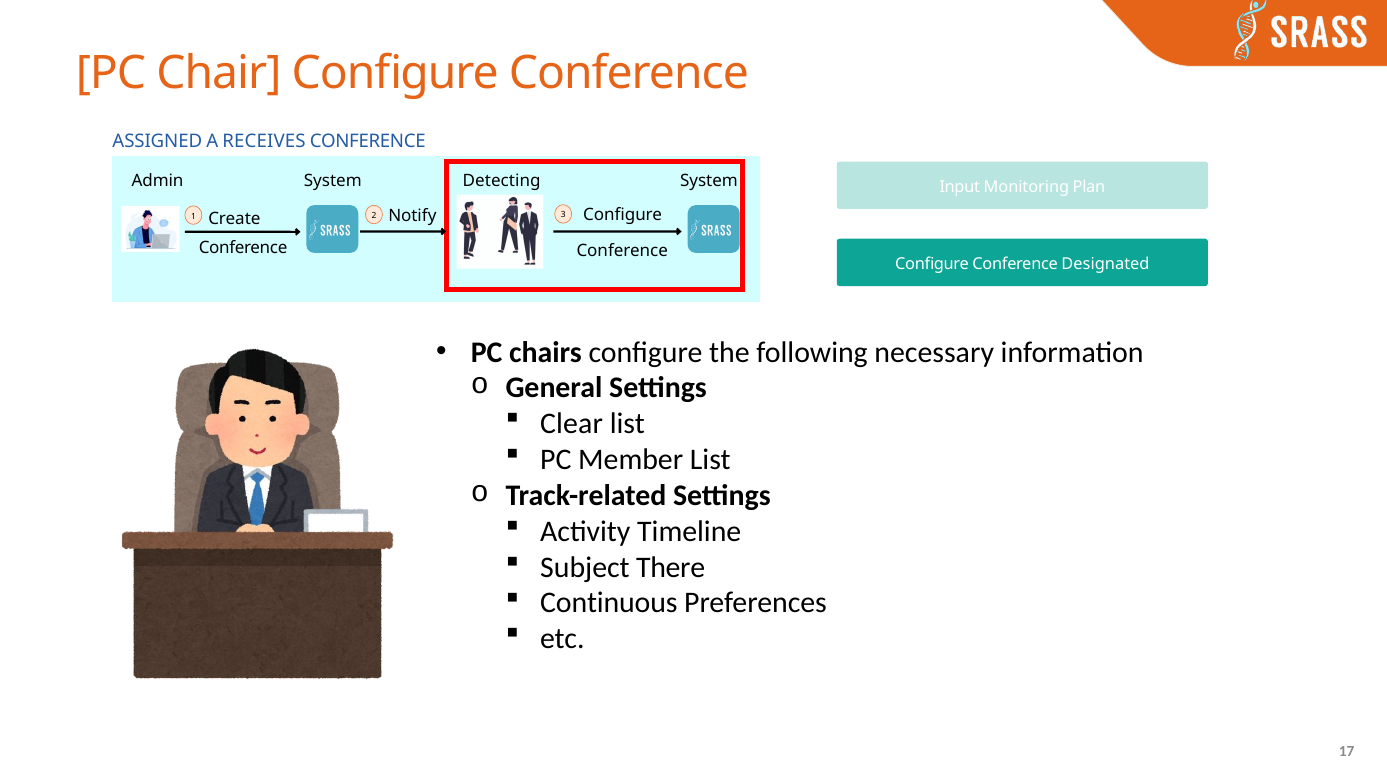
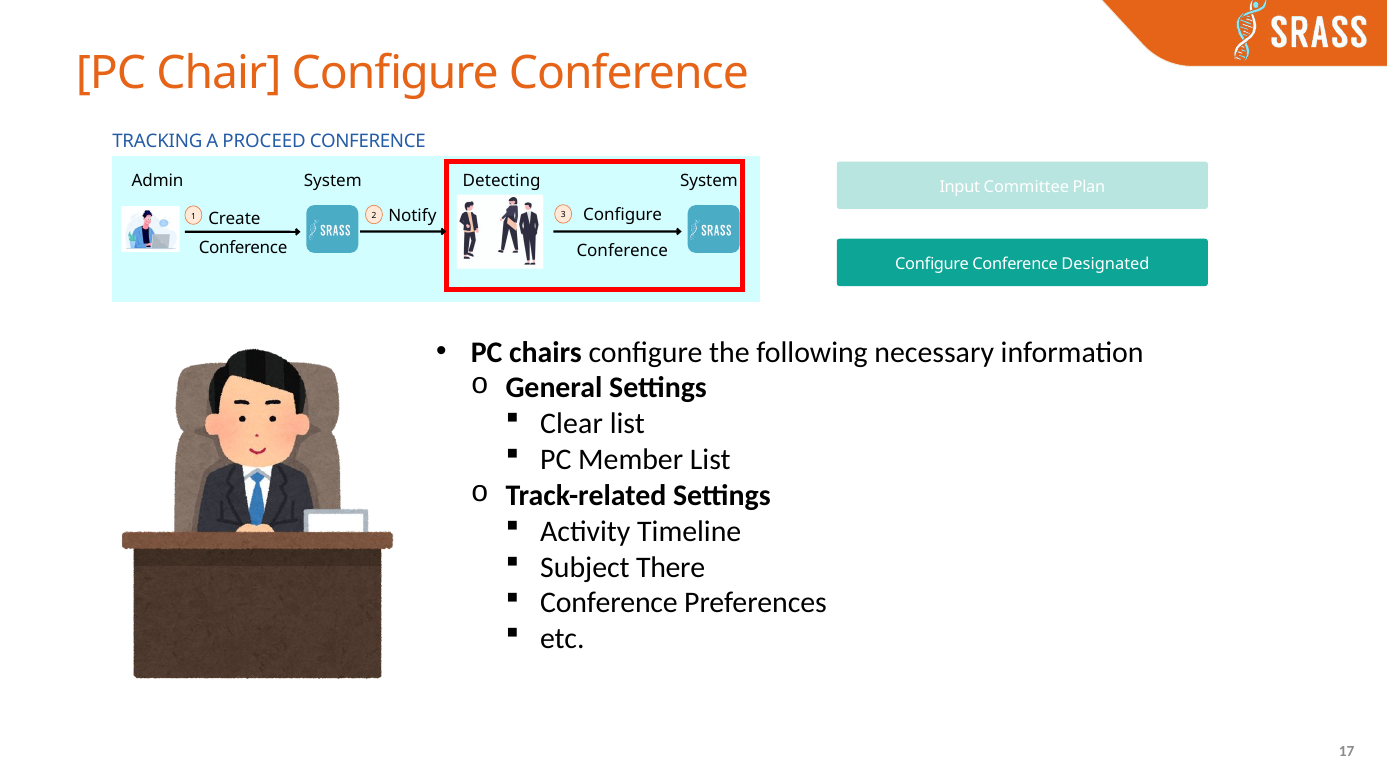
ASSIGNED: ASSIGNED -> TRACKING
RECEIVES: RECEIVES -> PROCEED
Monitoring: Monitoring -> Committee
Continuous at (609, 603): Continuous -> Conference
